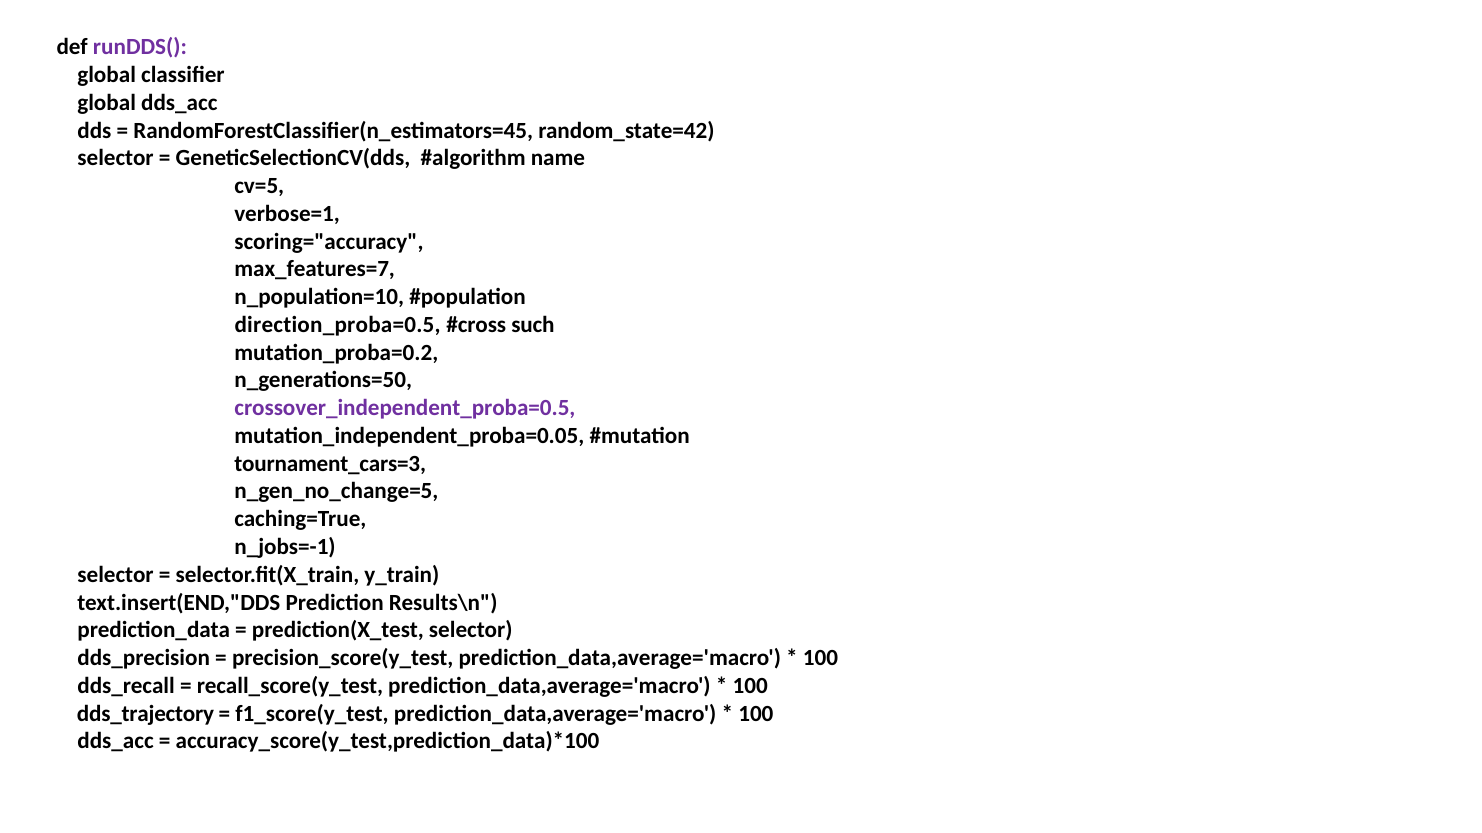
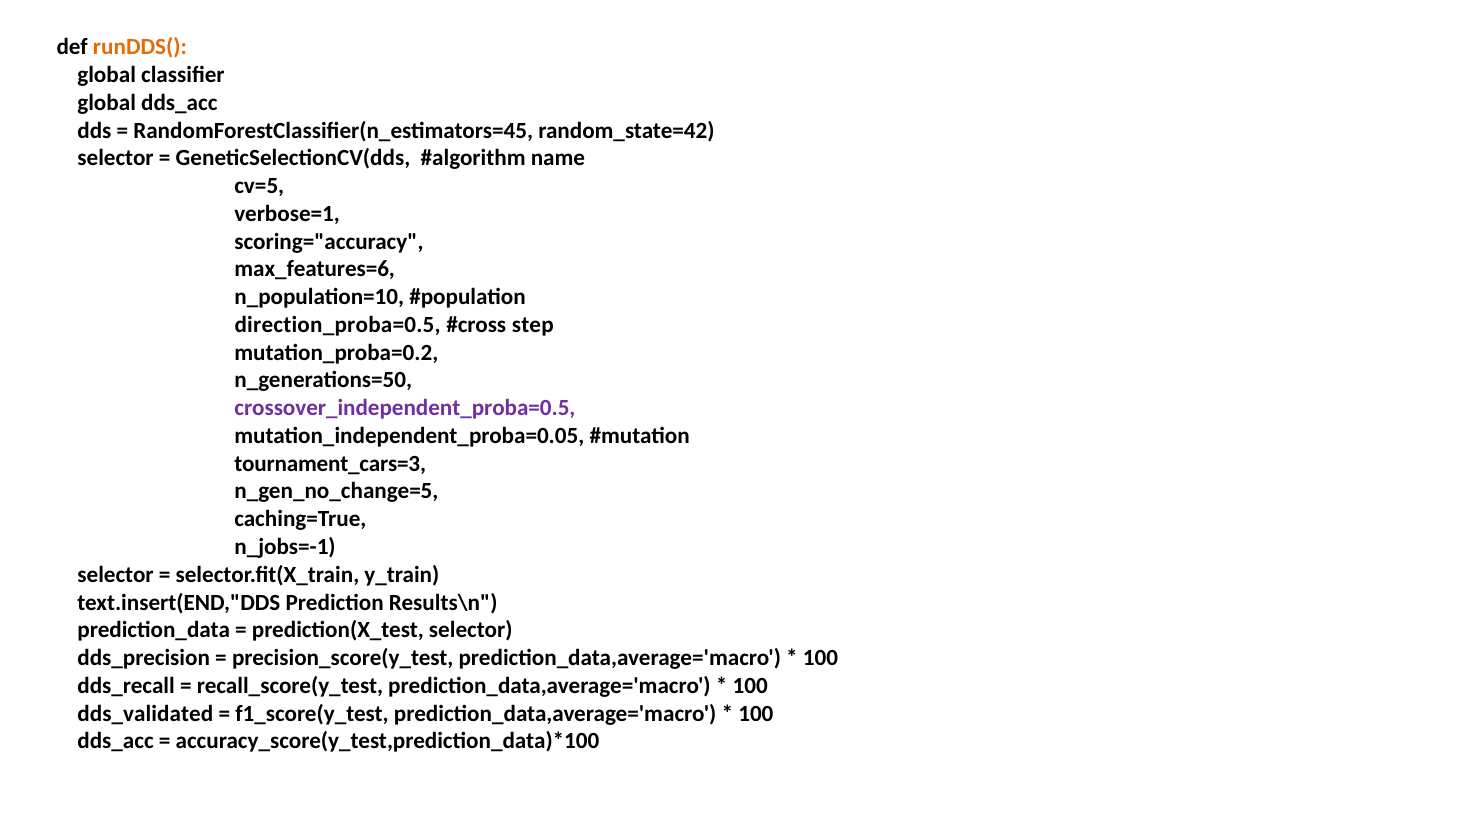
runDDS( colour: purple -> orange
max_features=7: max_features=7 -> max_features=6
such: such -> step
dds_trajectory: dds_trajectory -> dds_validated
